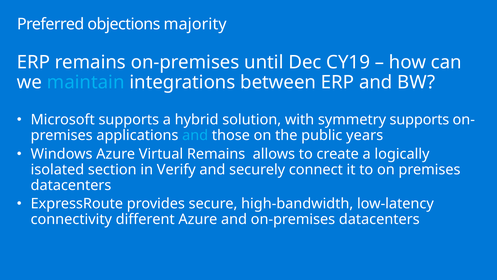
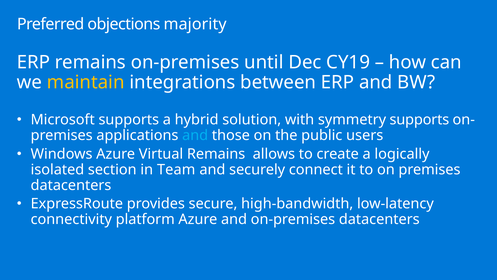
maintain colour: light blue -> yellow
years: years -> users
Verify: Verify -> Team
different: different -> platform
